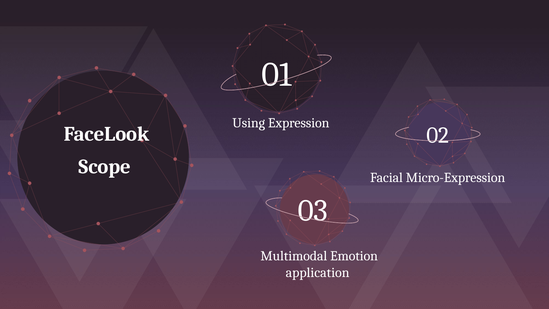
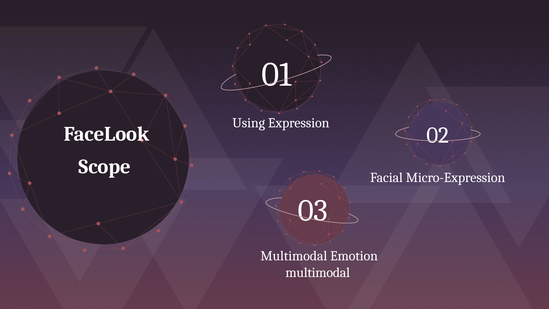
application at (318, 272): application -> multimodal
